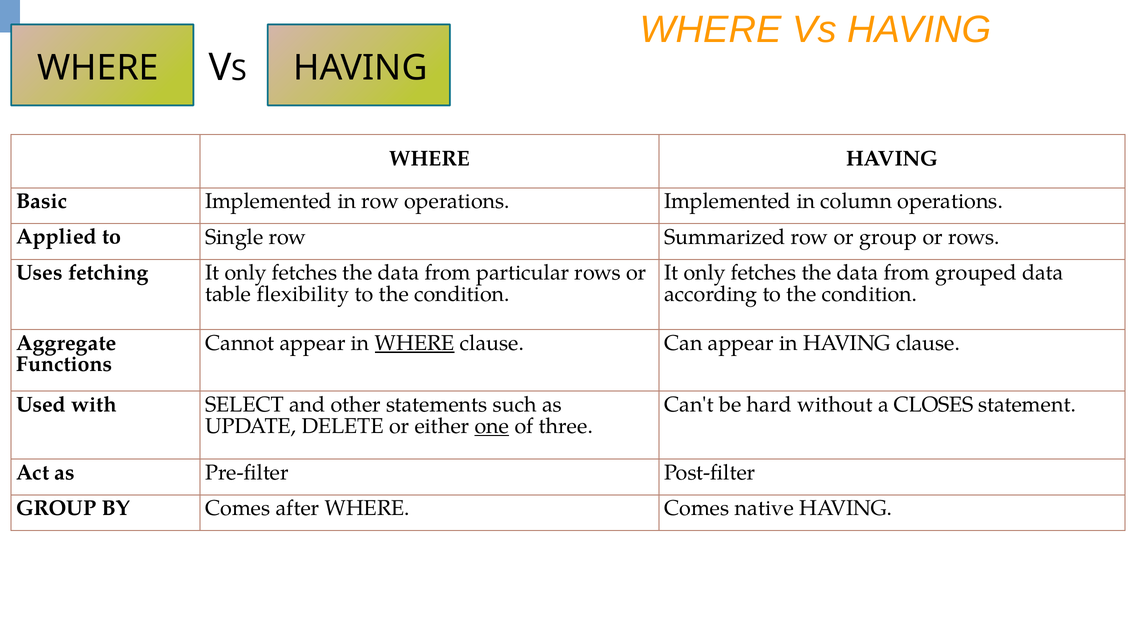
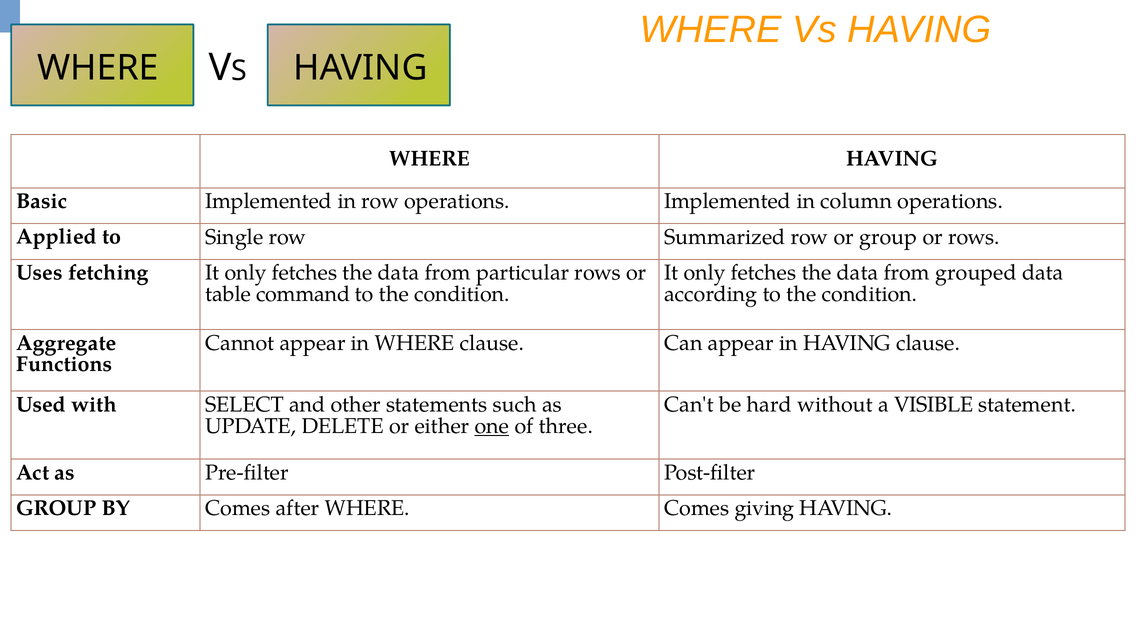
flexibility: flexibility -> command
WHERE at (415, 343) underline: present -> none
CLOSES: CLOSES -> VISIBLE
native: native -> giving
